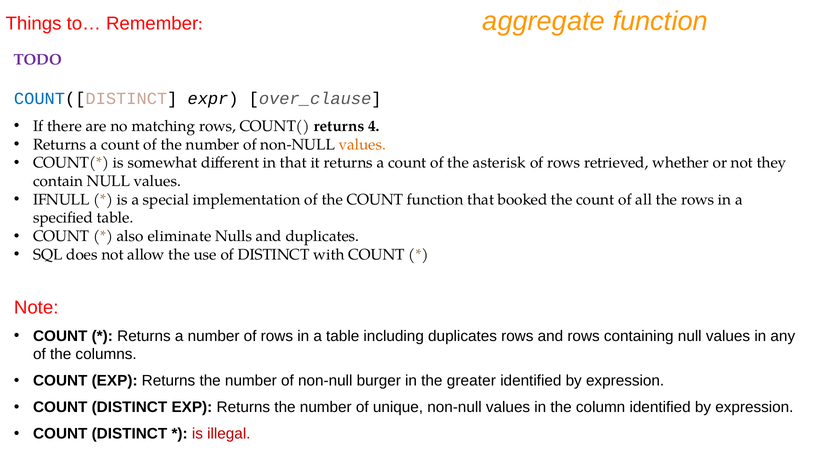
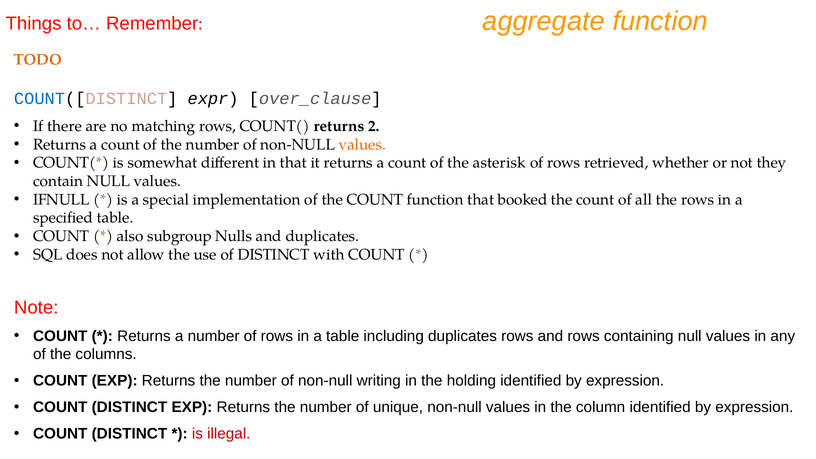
TODO colour: purple -> orange
4: 4 -> 2
eliminate: eliminate -> subgroup
burger: burger -> writing
greater: greater -> holding
